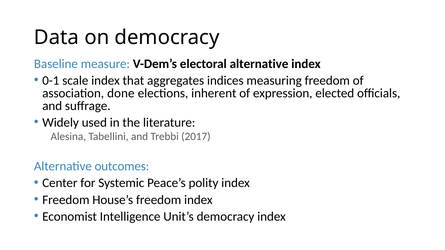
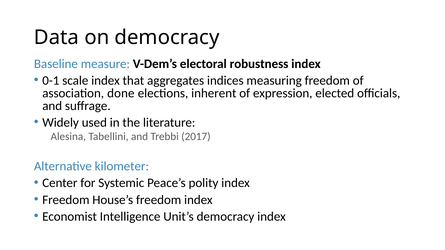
electoral alternative: alternative -> robustness
outcomes: outcomes -> kilometer
